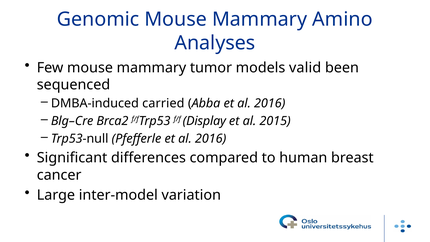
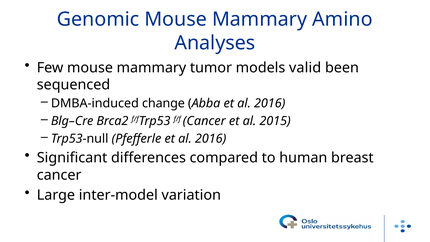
carried: carried -> change
f/f Display: Display -> Cancer
